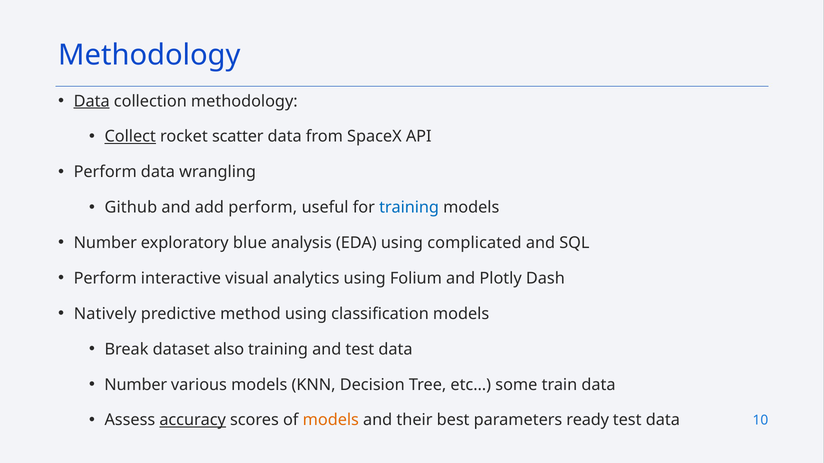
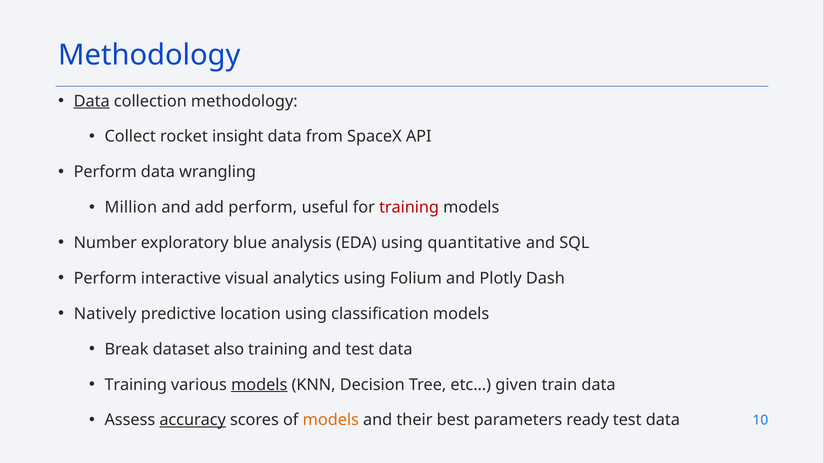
Collect underline: present -> none
scatter: scatter -> insight
Github: Github -> Million
training at (409, 208) colour: blue -> red
complicated: complicated -> quantitative
method: method -> location
Number at (136, 385): Number -> Training
models at (259, 385) underline: none -> present
some: some -> given
